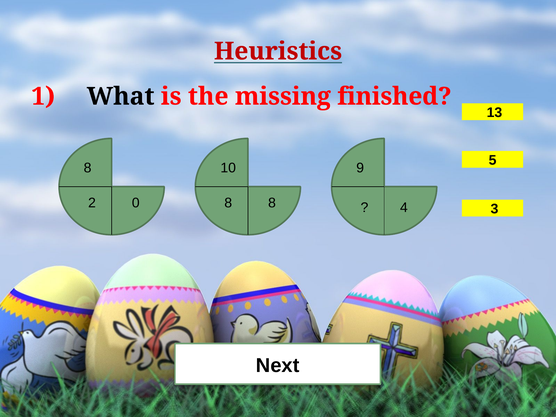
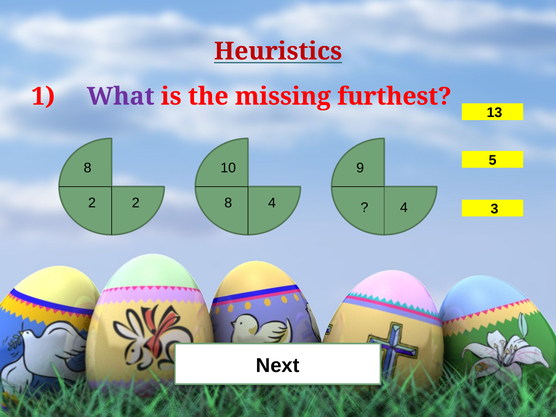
What colour: black -> purple
finished: finished -> furthest
2 0: 0 -> 2
8 8: 8 -> 4
